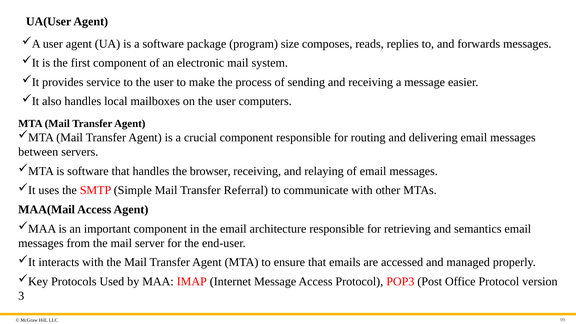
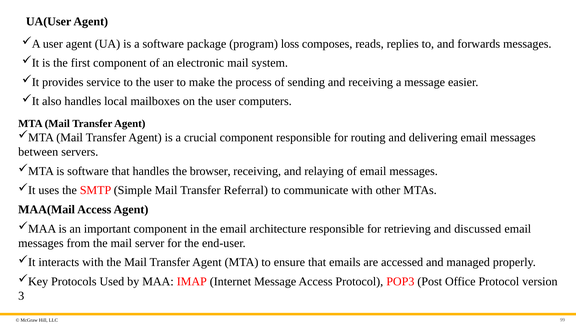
size: size -> loss
semantics: semantics -> discussed
